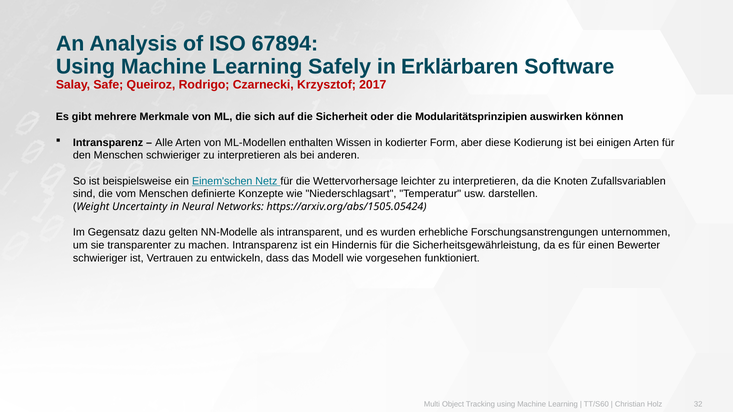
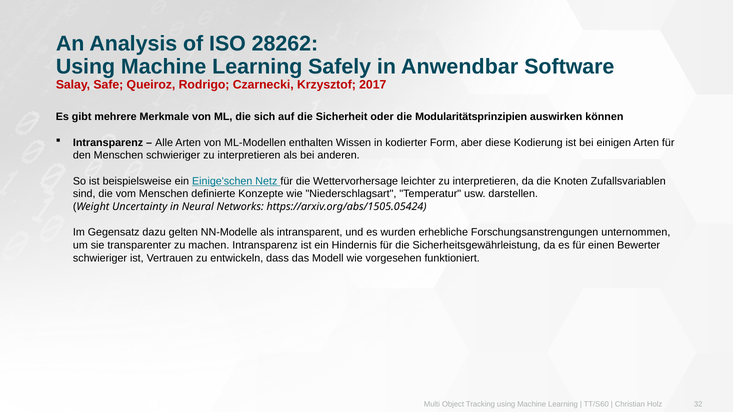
67894: 67894 -> 28262
Erklärbaren: Erklärbaren -> Anwendbar
Einem'schen: Einem'schen -> Einige'schen
